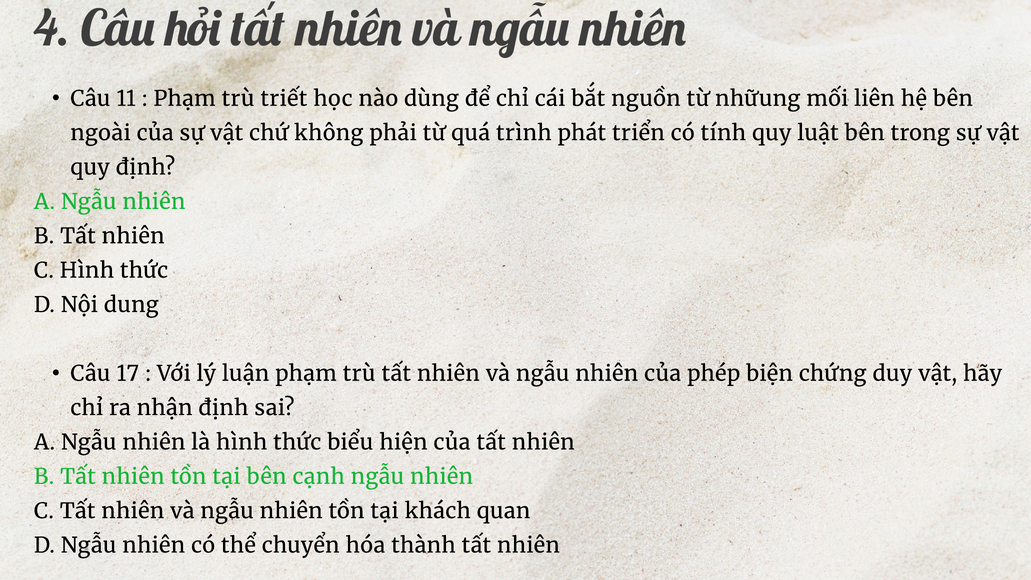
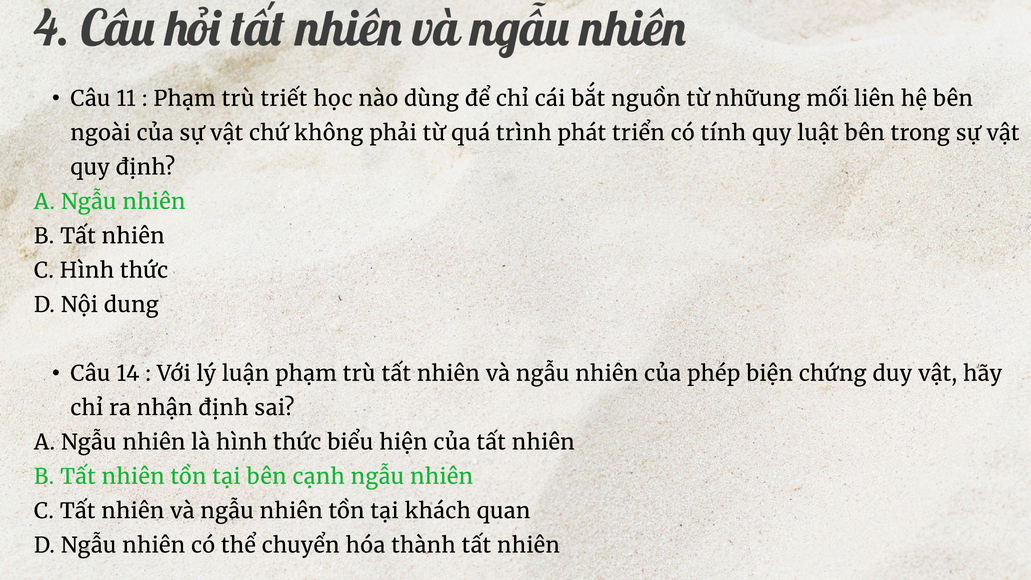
17: 17 -> 14
